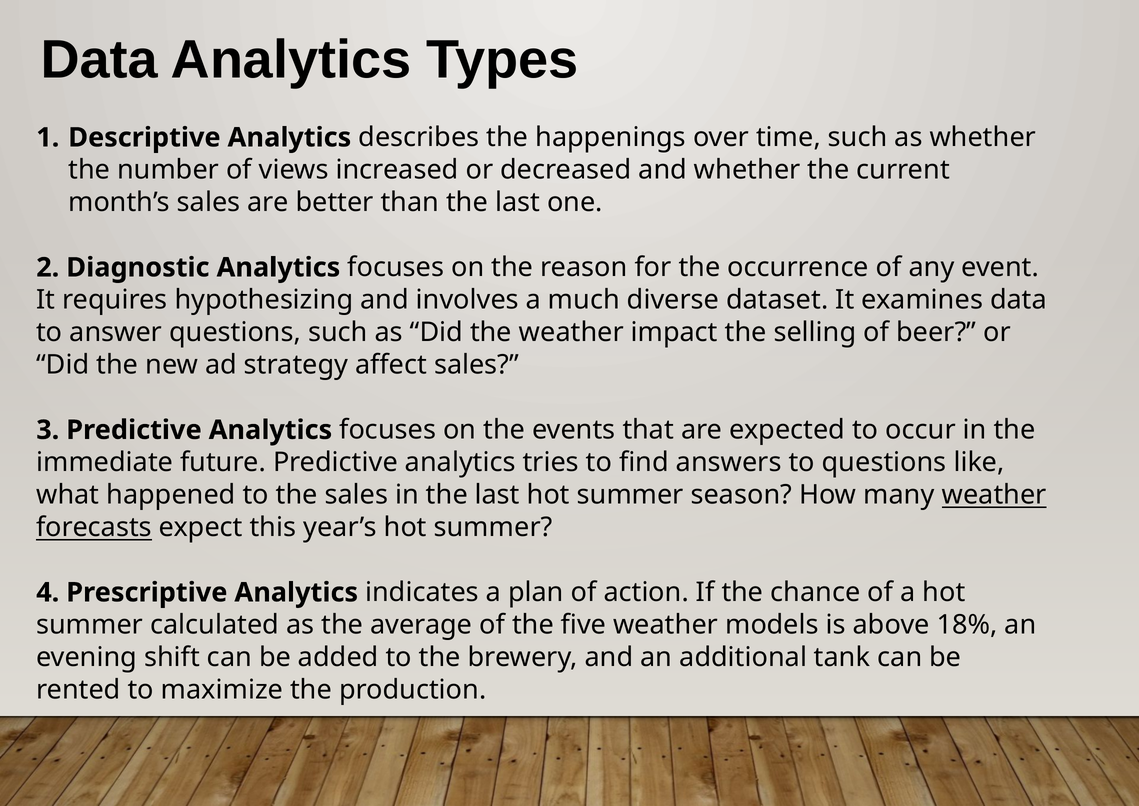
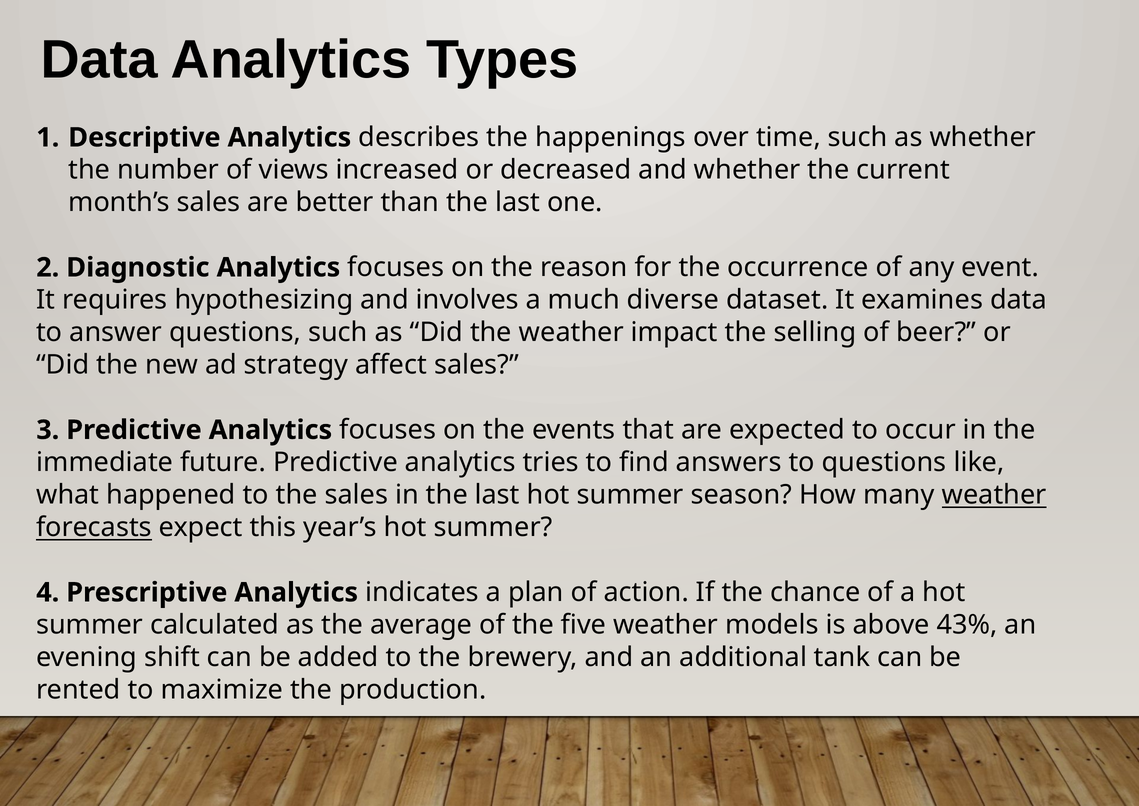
18%: 18% -> 43%
